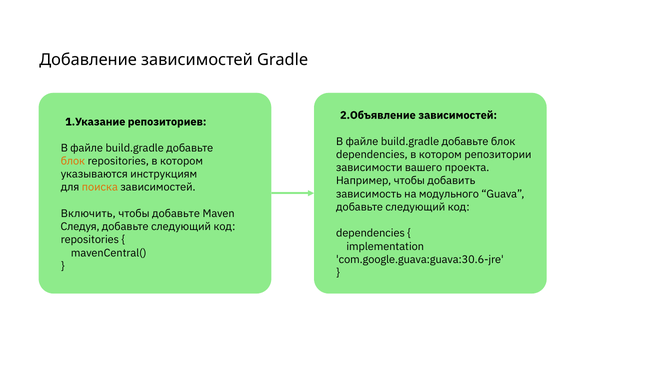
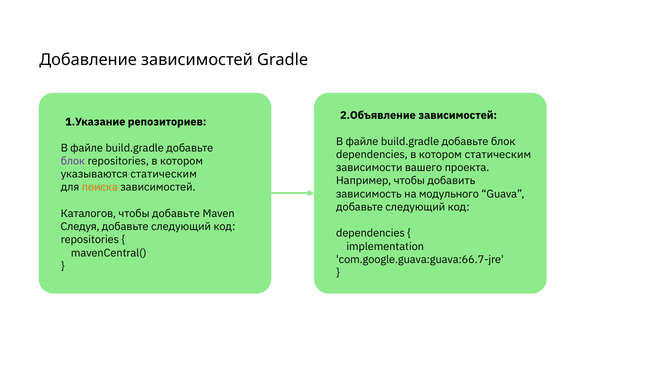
котором репозитории: репозитории -> статическим
блок at (73, 161) colour: orange -> purple
указываются инструкциям: инструкциям -> статическим
Включить: Включить -> Каталогов
com.google.guava:guava:30.6-jre: com.google.guava:guava:30.6-jre -> com.google.guava:guava:66.7-jre
